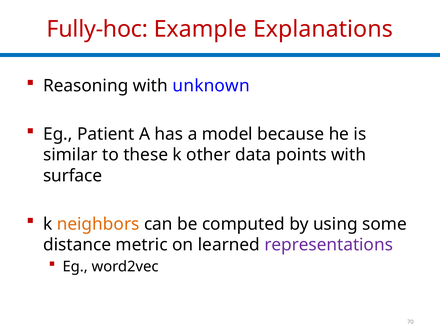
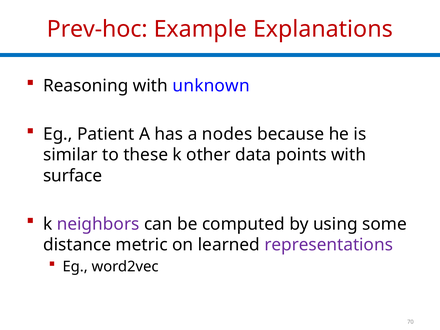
Fully-hoc: Fully-hoc -> Prev-hoc
model: model -> nodes
neighbors colour: orange -> purple
